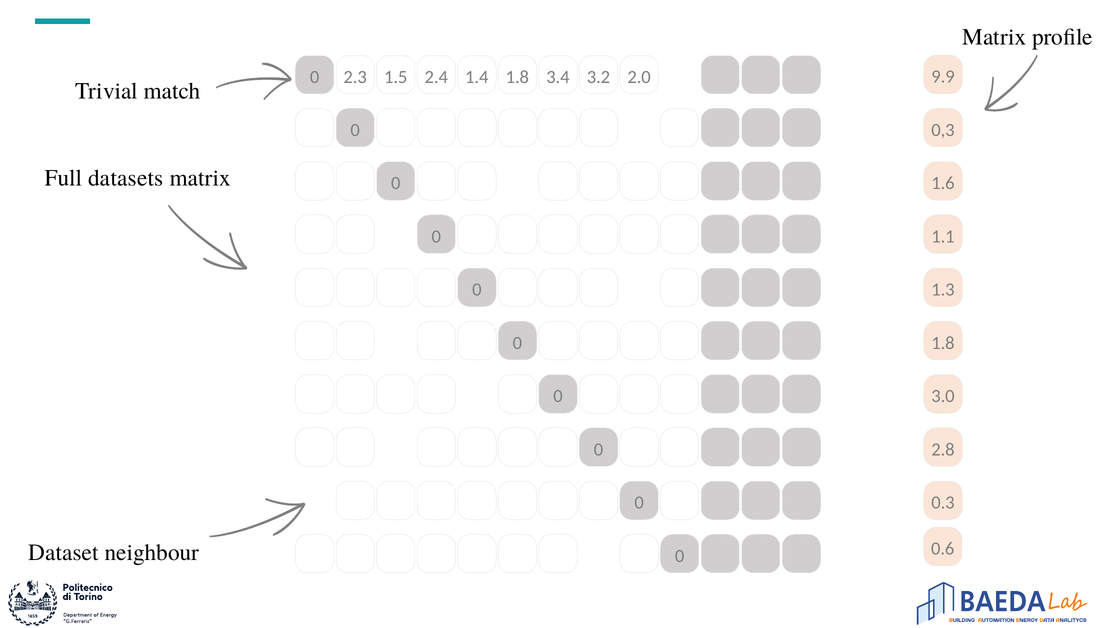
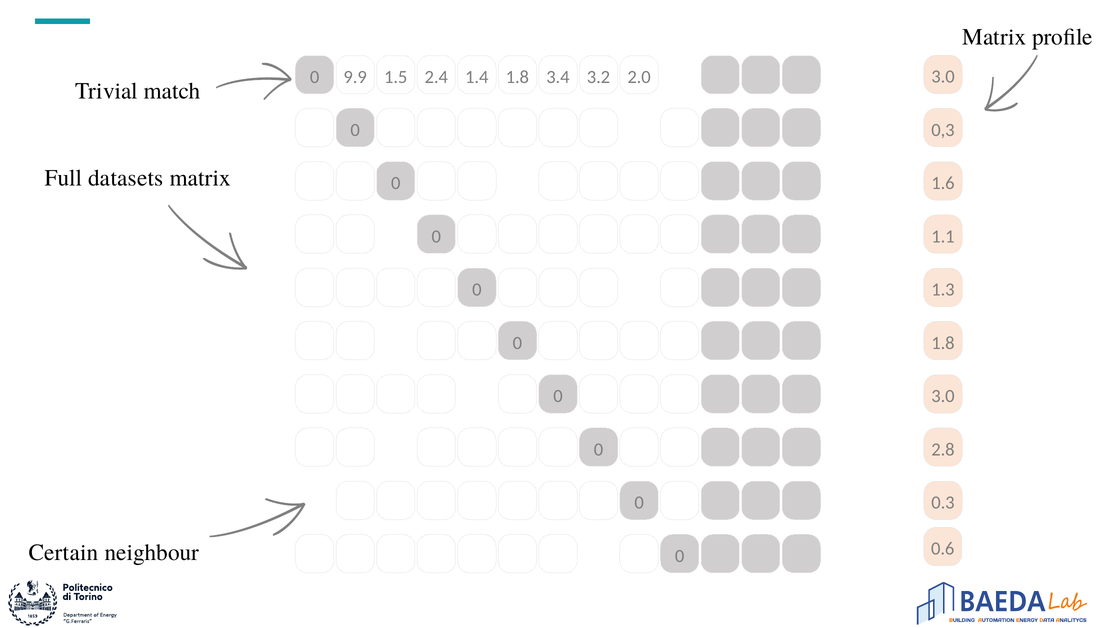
9.9 at (943, 77): 9.9 -> 3.0
2.3: 2.3 -> 9.9
Dataset: Dataset -> Certain
